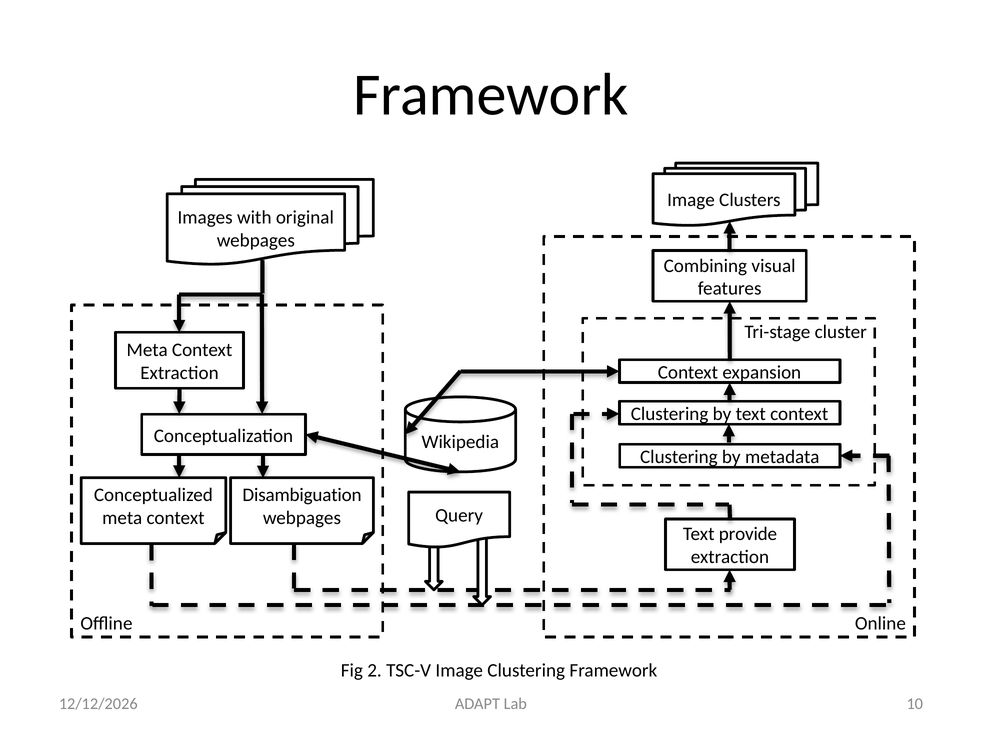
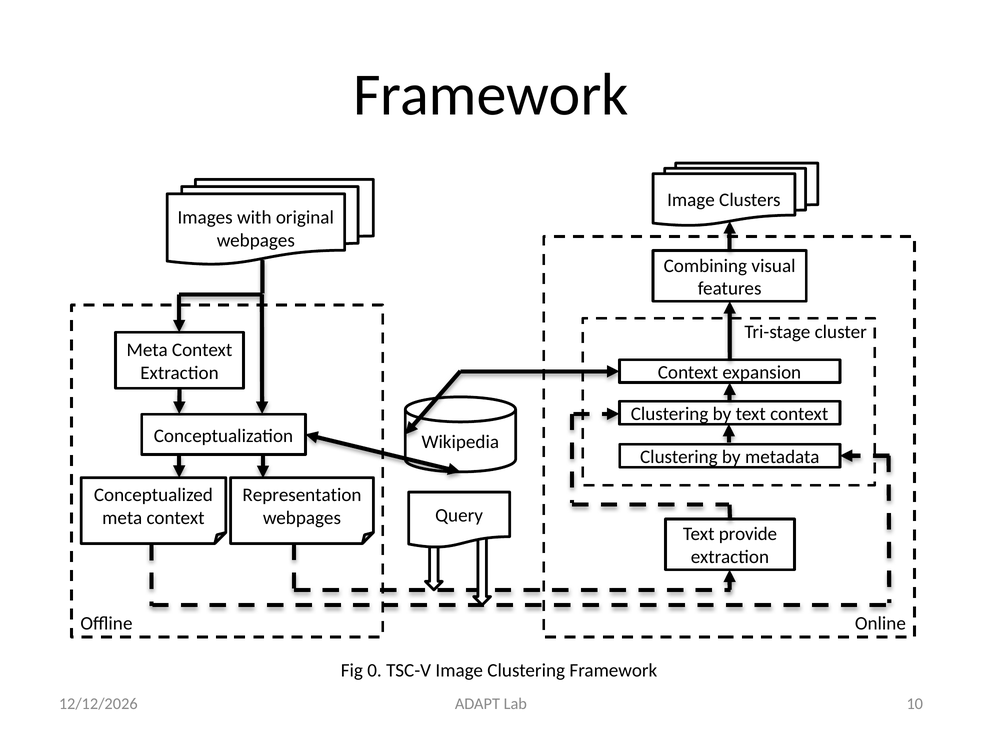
Disambiguation: Disambiguation -> Representation
2: 2 -> 0
